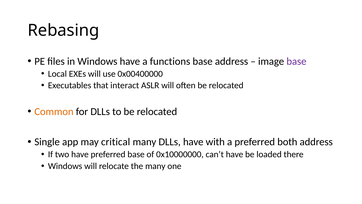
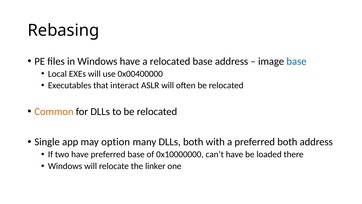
a functions: functions -> relocated
base at (296, 61) colour: purple -> blue
critical: critical -> option
DLLs have: have -> both
the many: many -> linker
